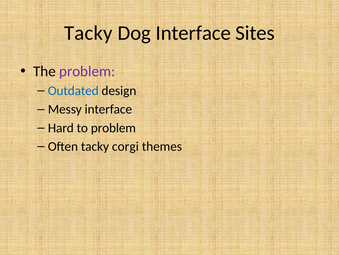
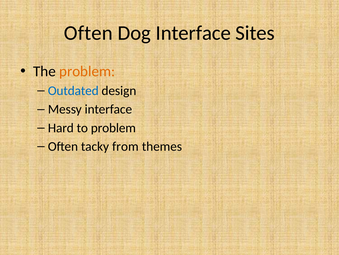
Tacky at (88, 33): Tacky -> Often
problem at (87, 71) colour: purple -> orange
corgi: corgi -> from
